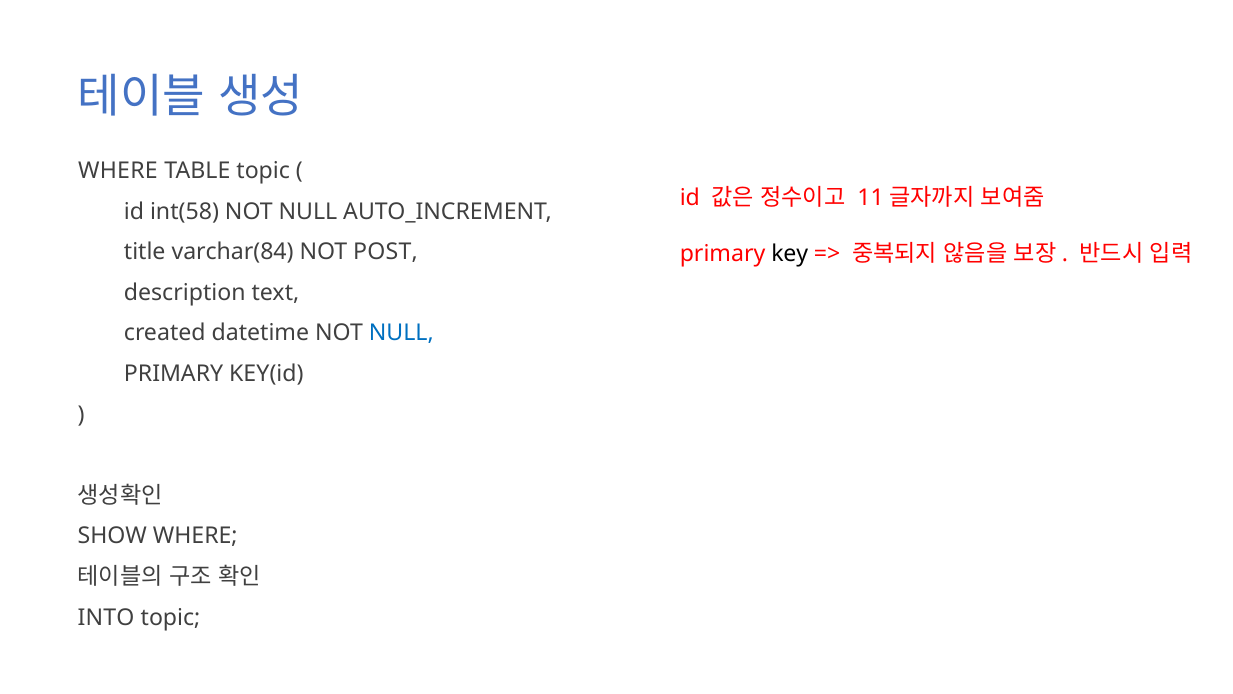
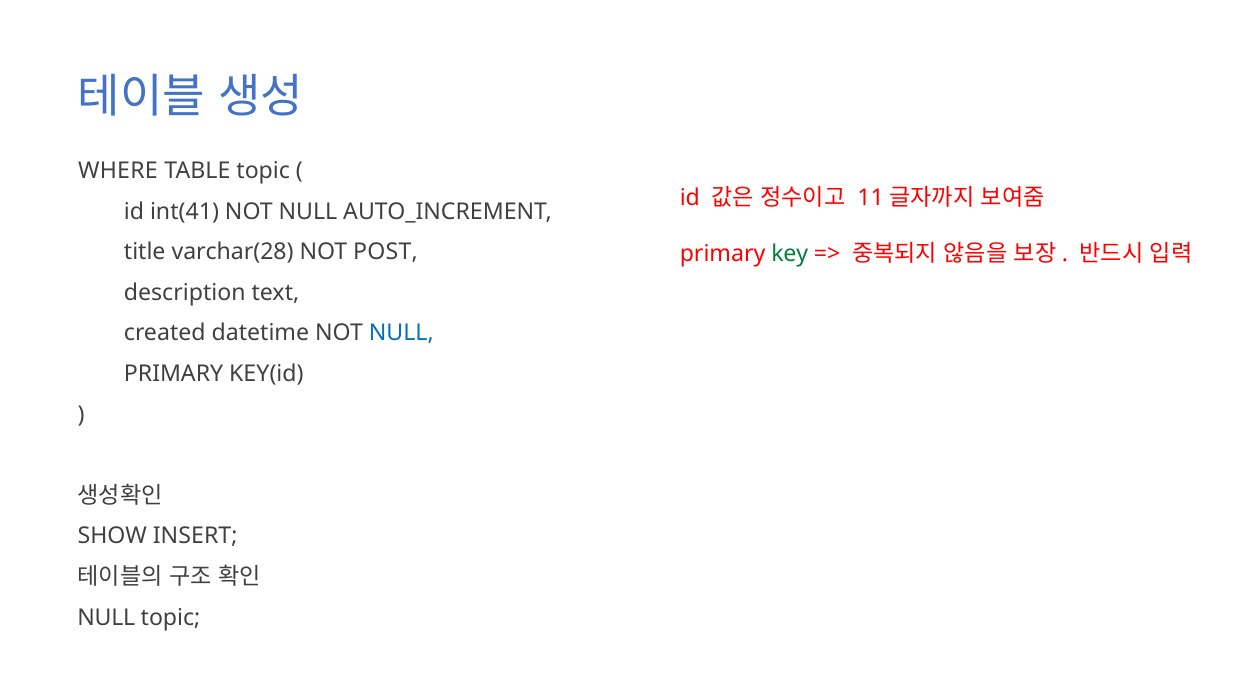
int(58: int(58 -> int(41
varchar(84: varchar(84 -> varchar(28
key colour: black -> green
SHOW WHERE: WHERE -> INSERT
INTO at (106, 617): INTO -> NULL
